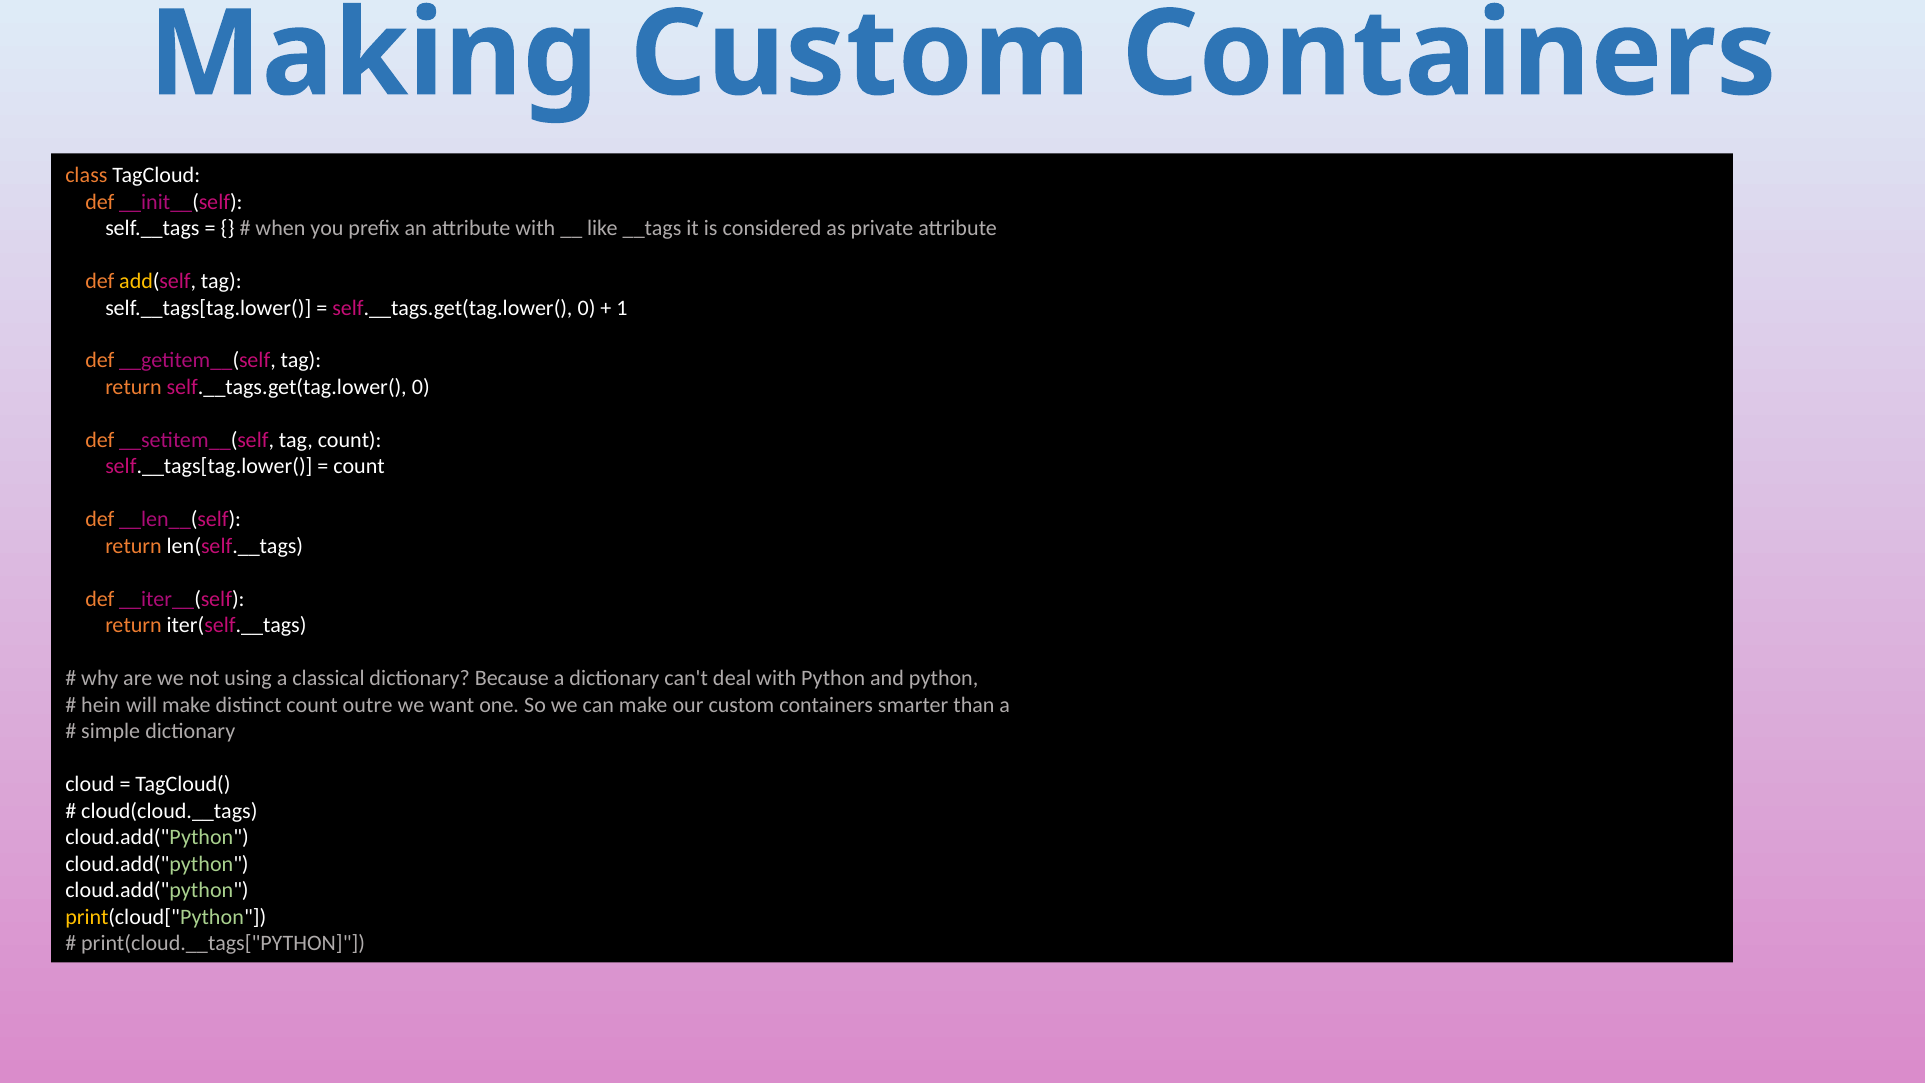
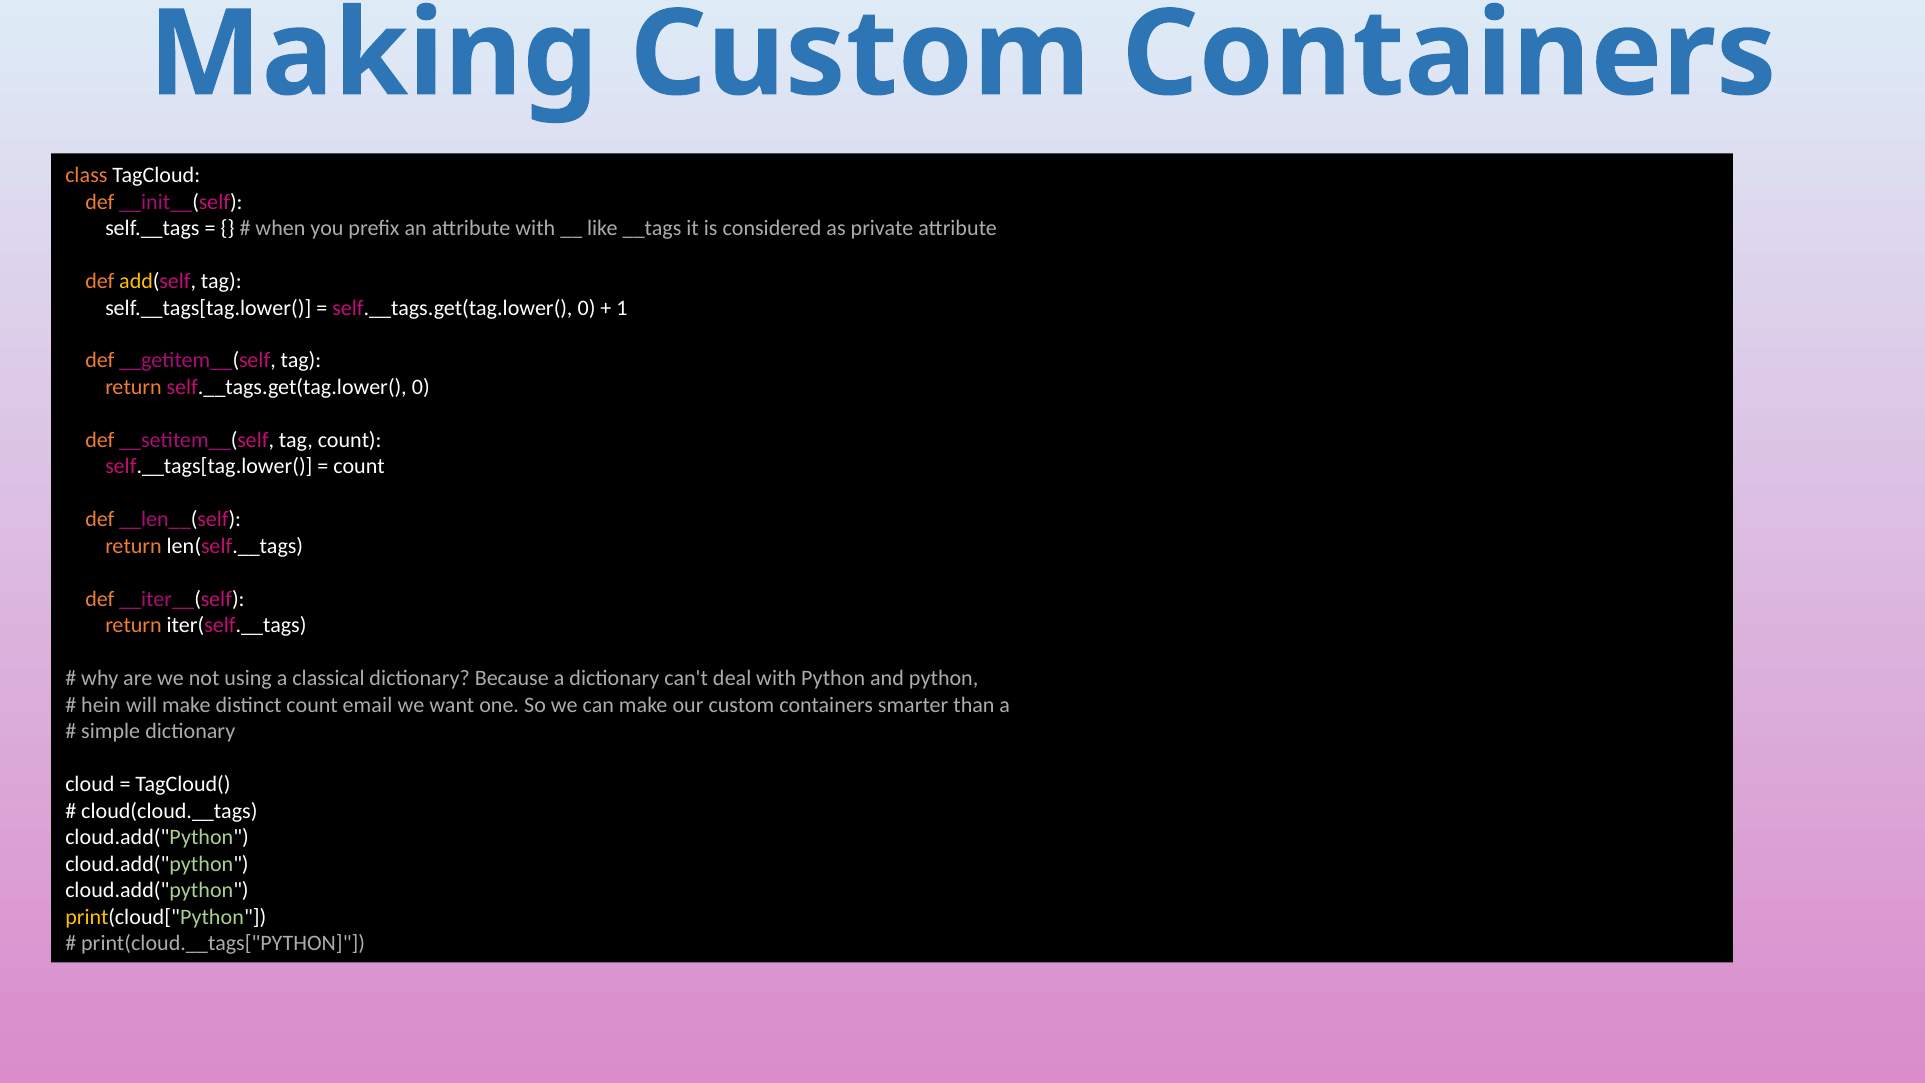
outre: outre -> email
